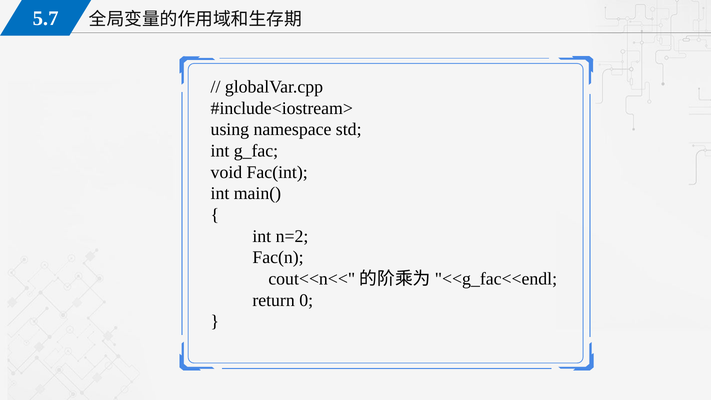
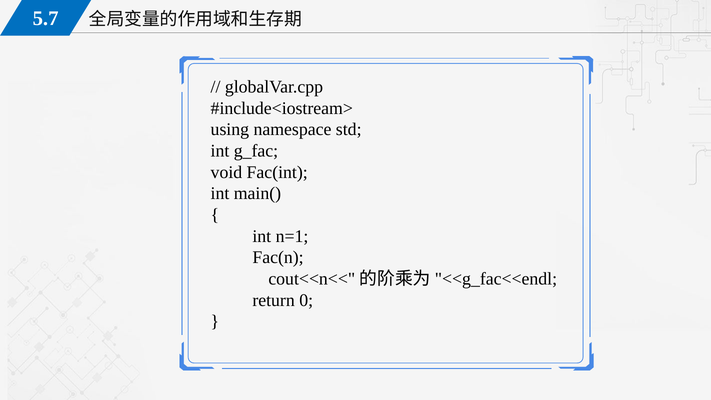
n=2: n=2 -> n=1
